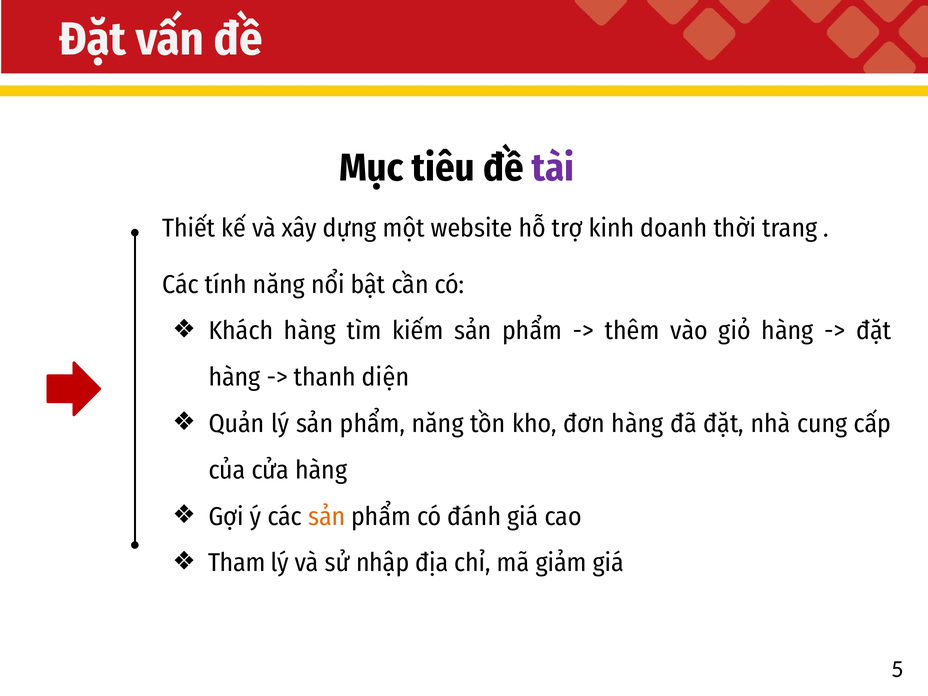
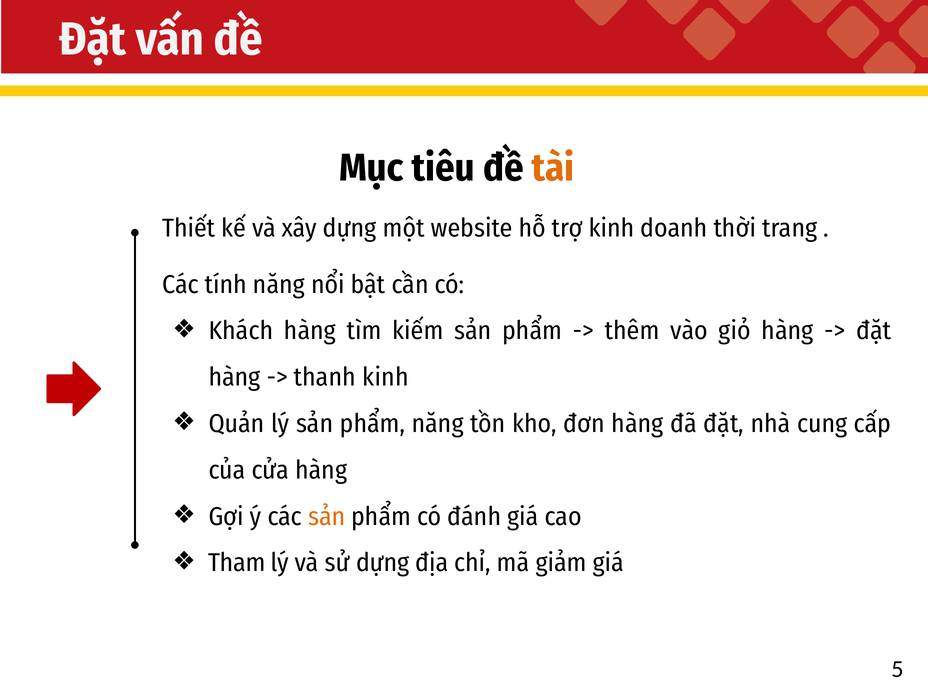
tài colour: purple -> orange
thanh diện: diện -> kinh
sử nhập: nhập -> dựng
